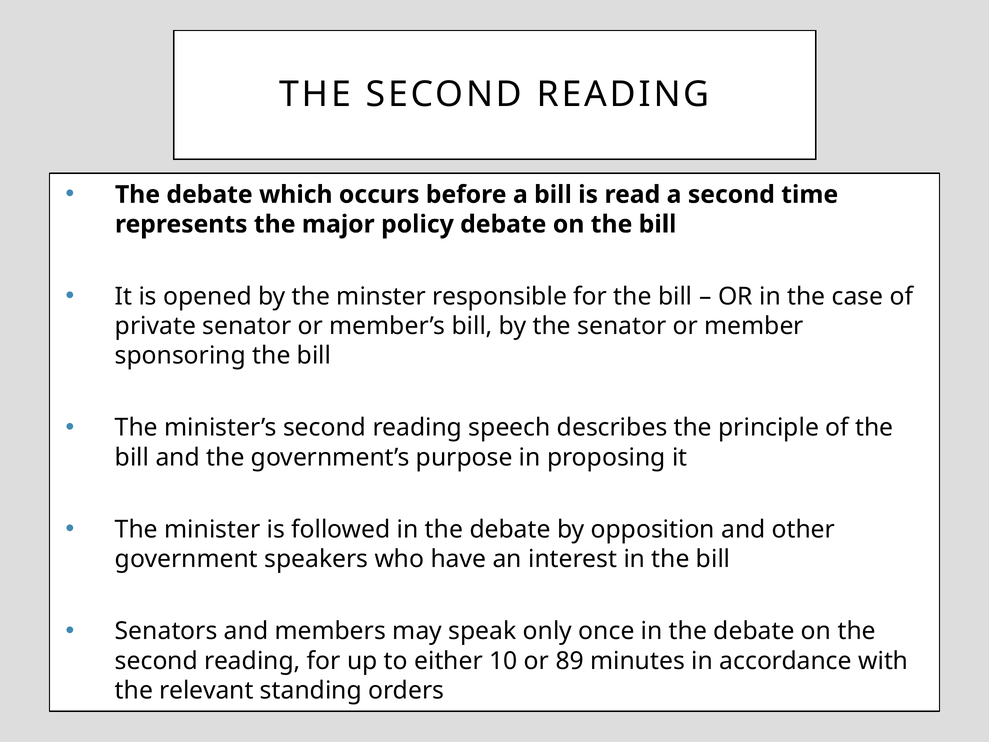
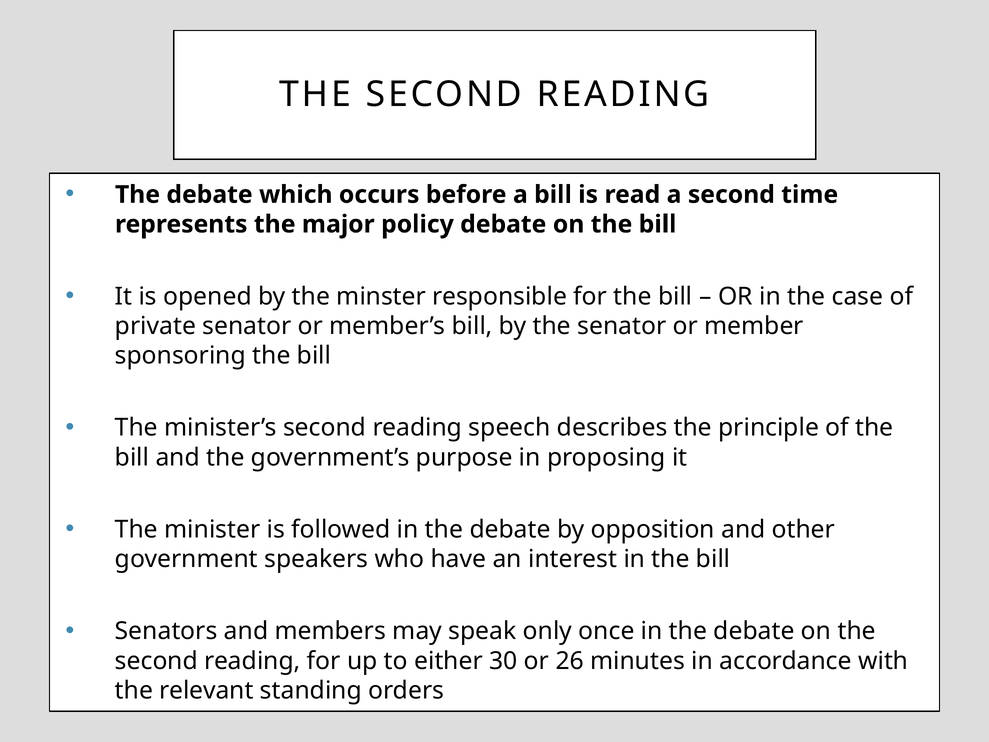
10: 10 -> 30
89: 89 -> 26
